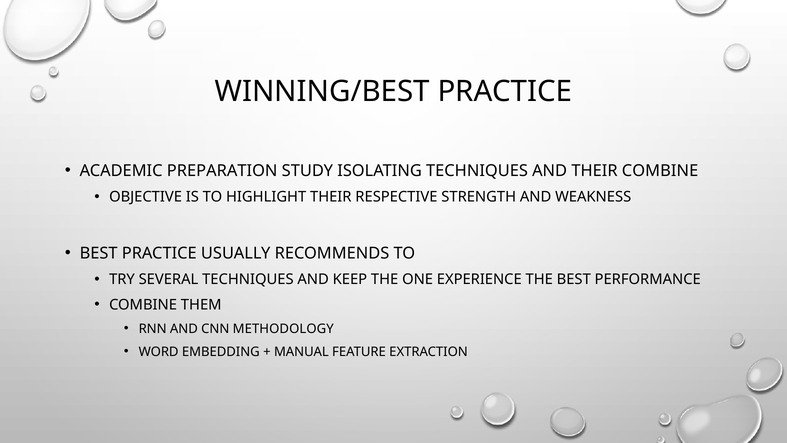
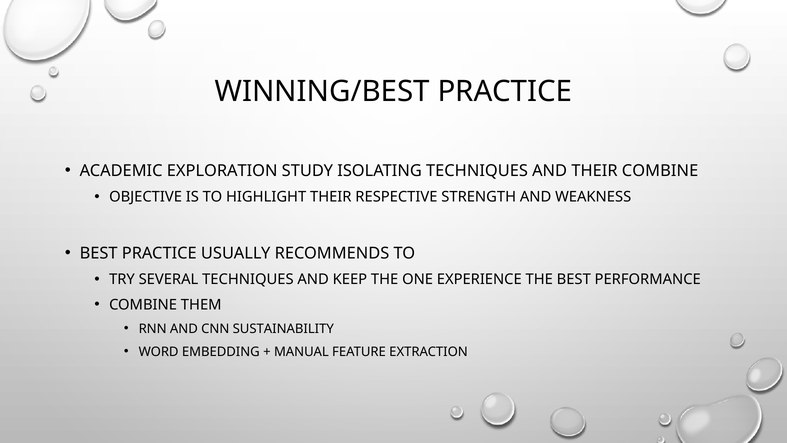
PREPARATION: PREPARATION -> EXPLORATION
METHODOLOGY: METHODOLOGY -> SUSTAINABILITY
